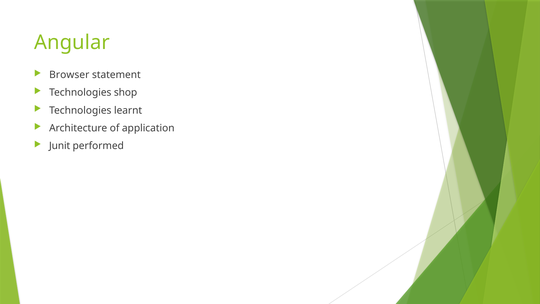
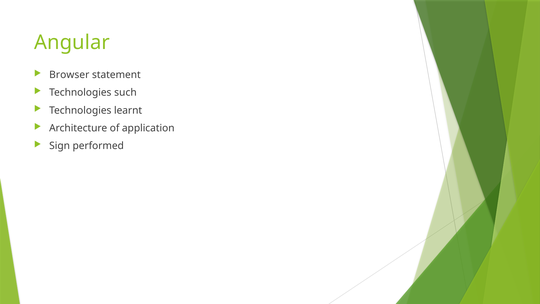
shop: shop -> such
Junit: Junit -> Sign
